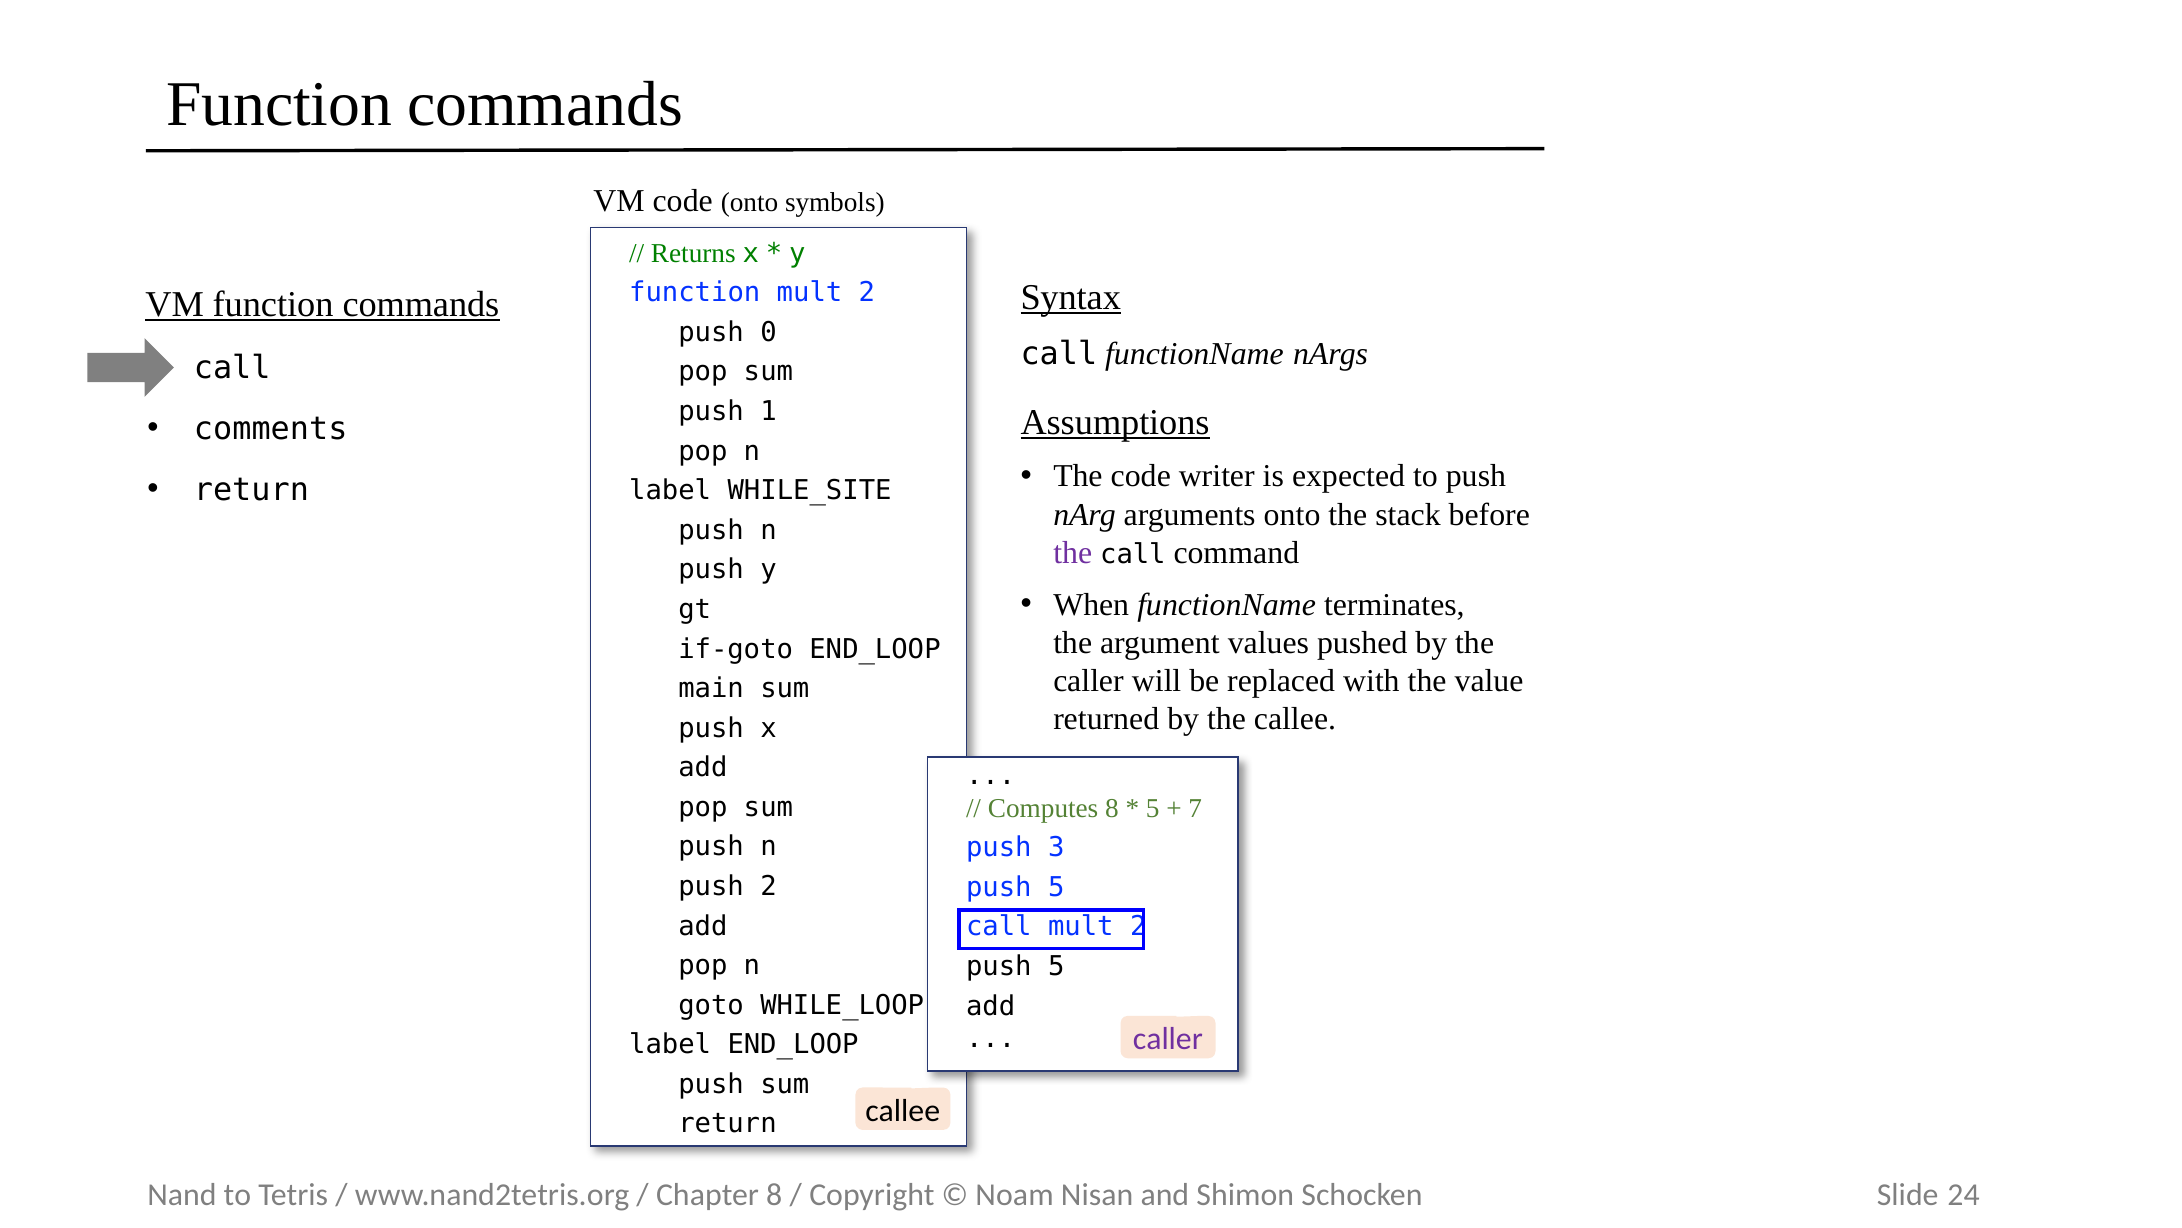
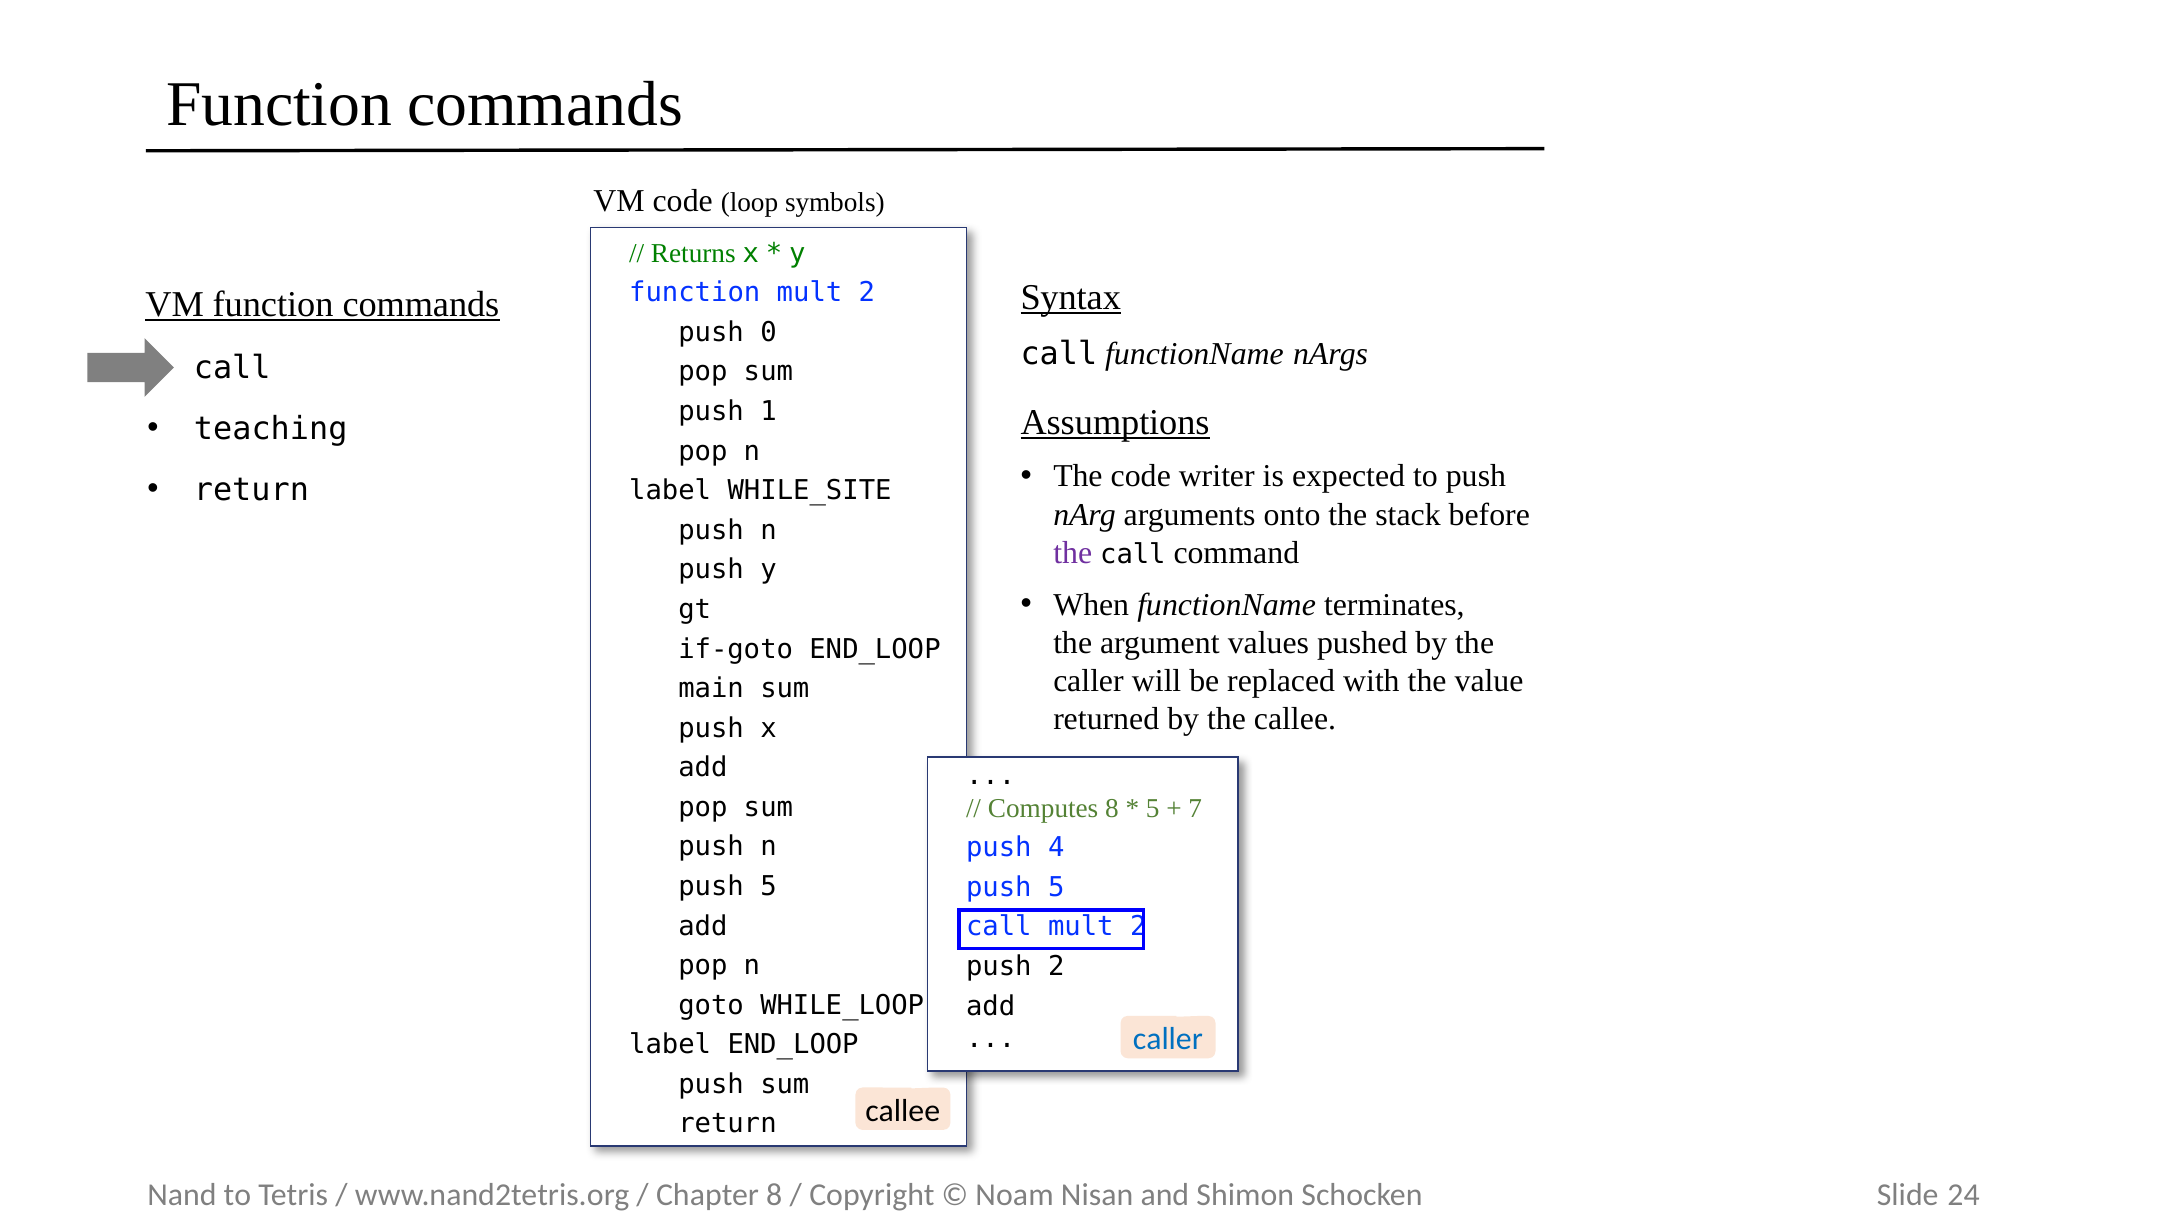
code onto: onto -> loop
comments: comments -> teaching
3: 3 -> 4
2 at (768, 886): 2 -> 5
5 at (1056, 966): 5 -> 2
caller at (1168, 1039) colour: purple -> blue
